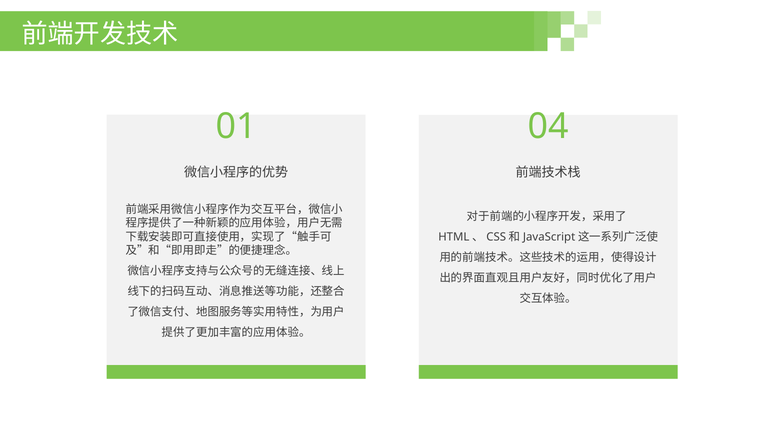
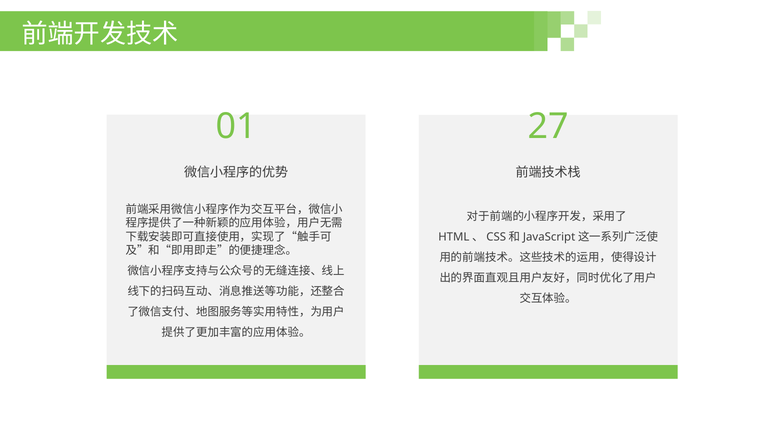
04: 04 -> 27
